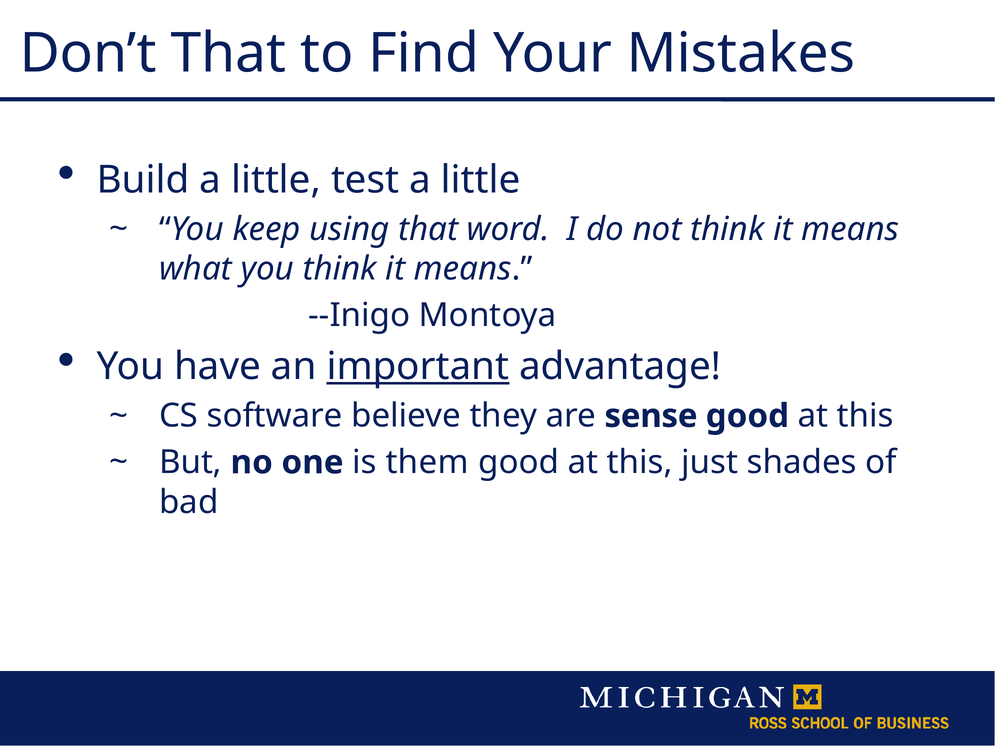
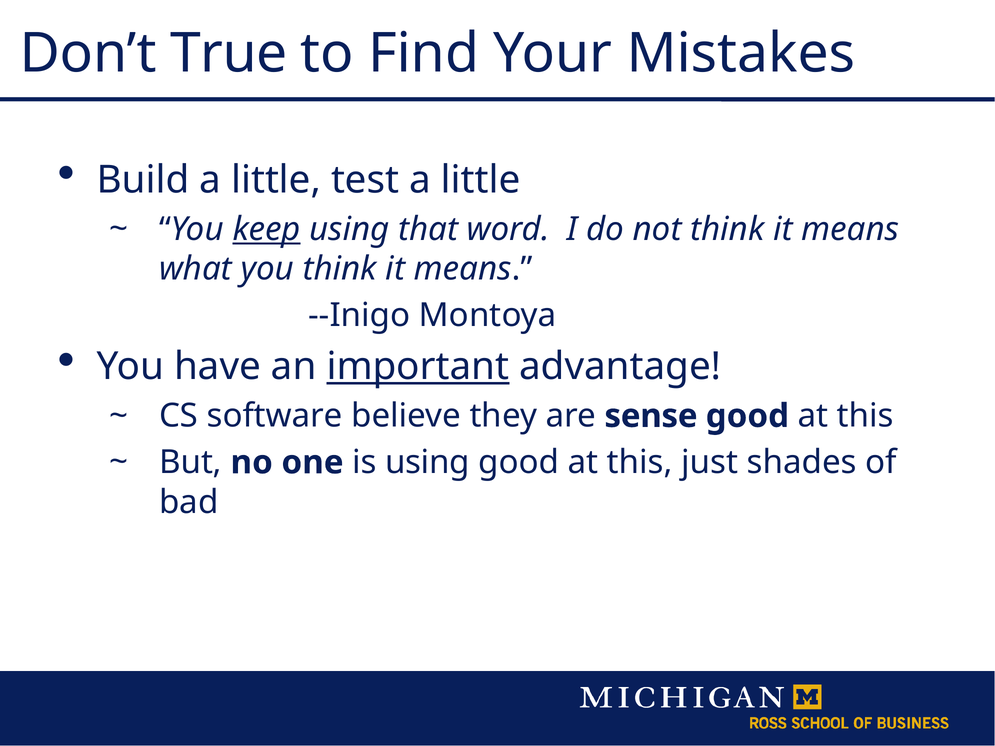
Don’t That: That -> True
keep underline: none -> present
is them: them -> using
